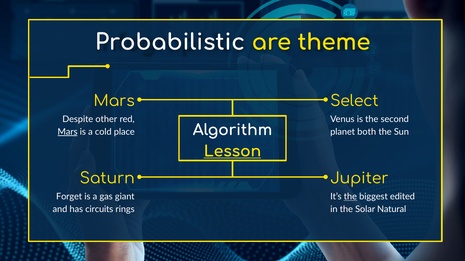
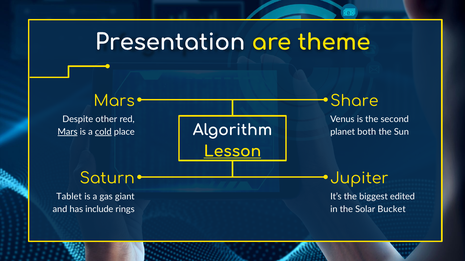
Probabilistic: Probabilistic -> Presentation
Select: Select -> Share
cold underline: none -> present
Forget: Forget -> Tablet
the at (350, 197) underline: present -> none
circuits: circuits -> include
Natural: Natural -> Bucket
